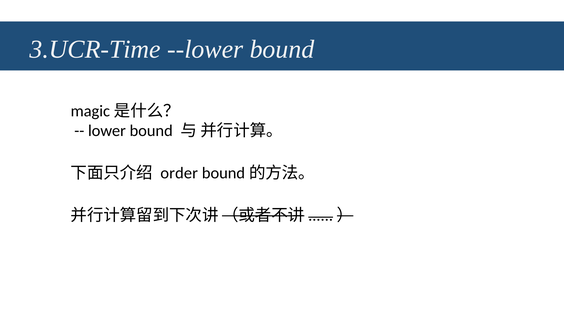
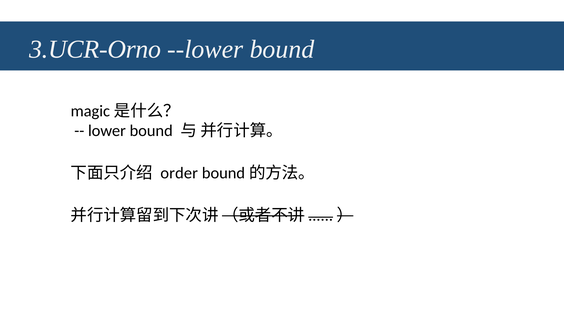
3.UCR-Time: 3.UCR-Time -> 3.UCR-Orno
